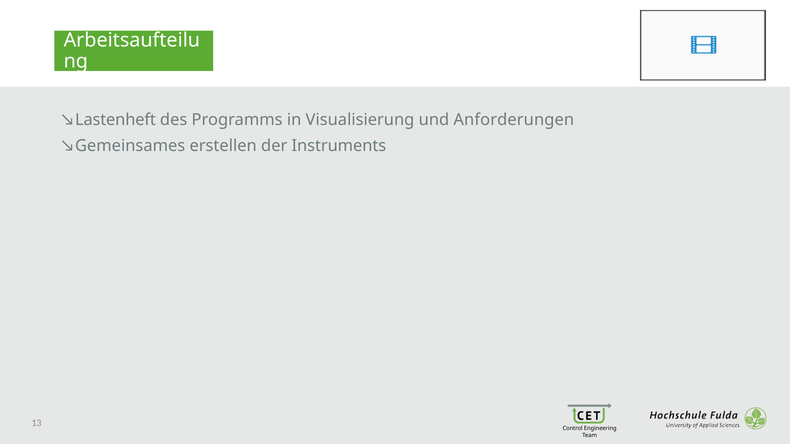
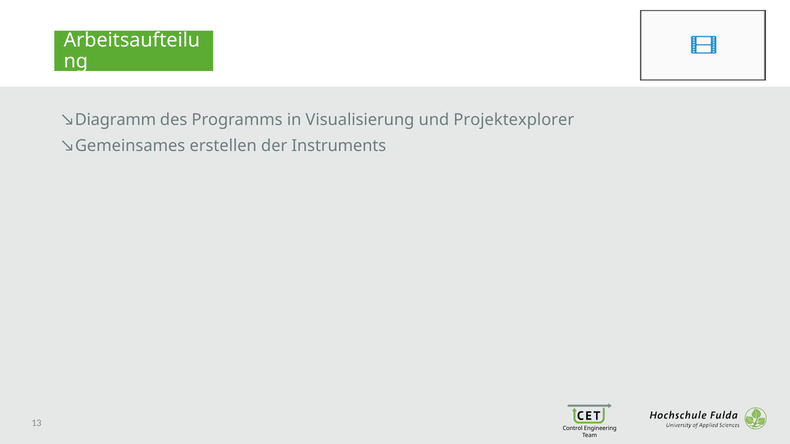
Lastenheft: Lastenheft -> Diagramm
Anforderungen: Anforderungen -> Projektexplorer
